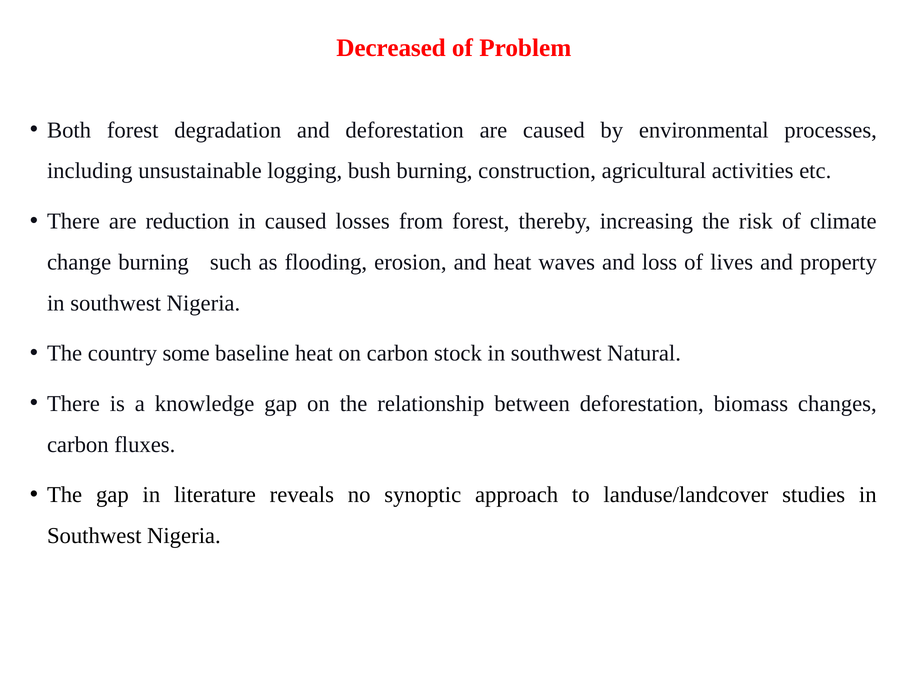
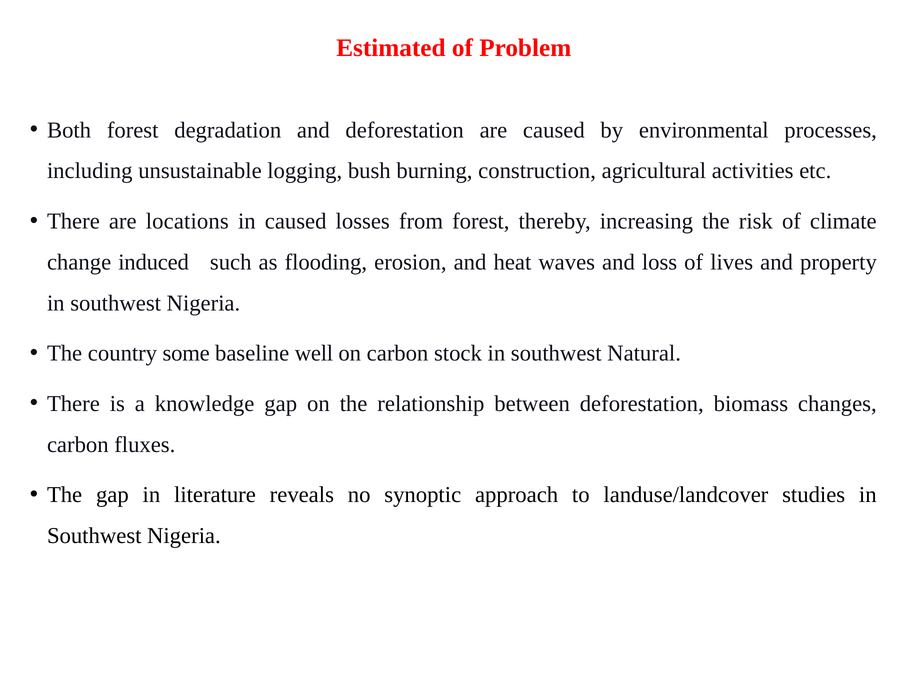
Decreased: Decreased -> Estimated
reduction: reduction -> locations
change burning: burning -> induced
baseline heat: heat -> well
